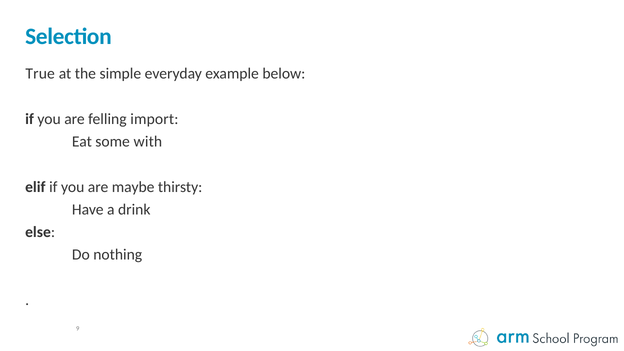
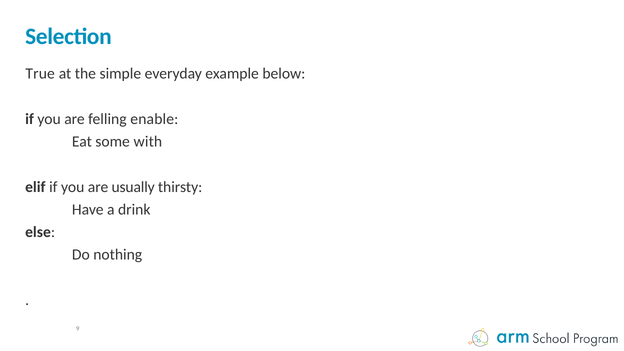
import: import -> enable
maybe: maybe -> usually
